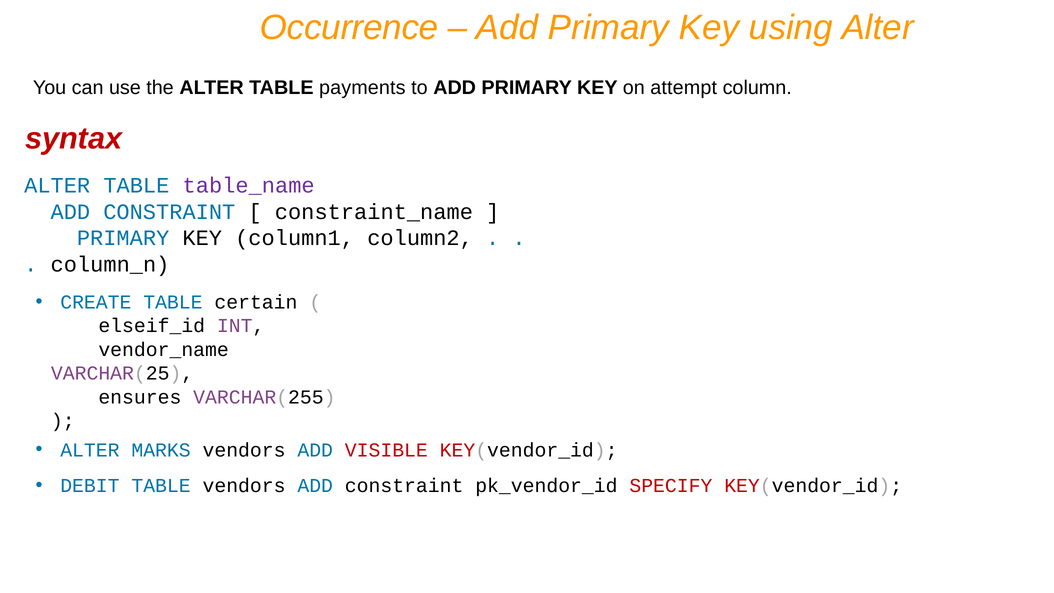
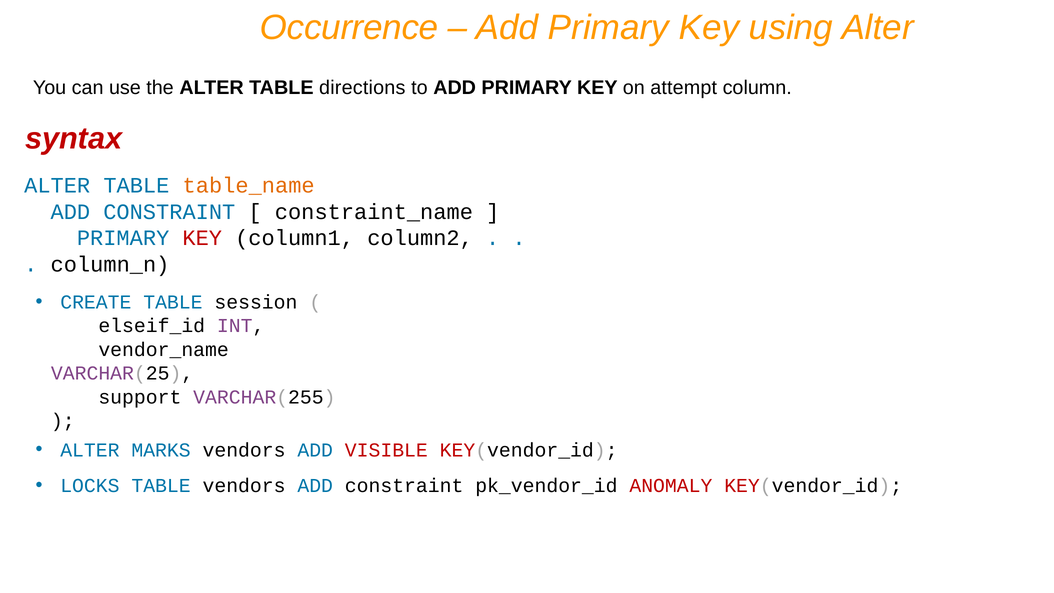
payments: payments -> directions
table_name colour: purple -> orange
KEY at (202, 238) colour: black -> red
certain: certain -> session
ensures: ensures -> support
DEBIT: DEBIT -> LOCKS
SPECIFY: SPECIFY -> ANOMALY
